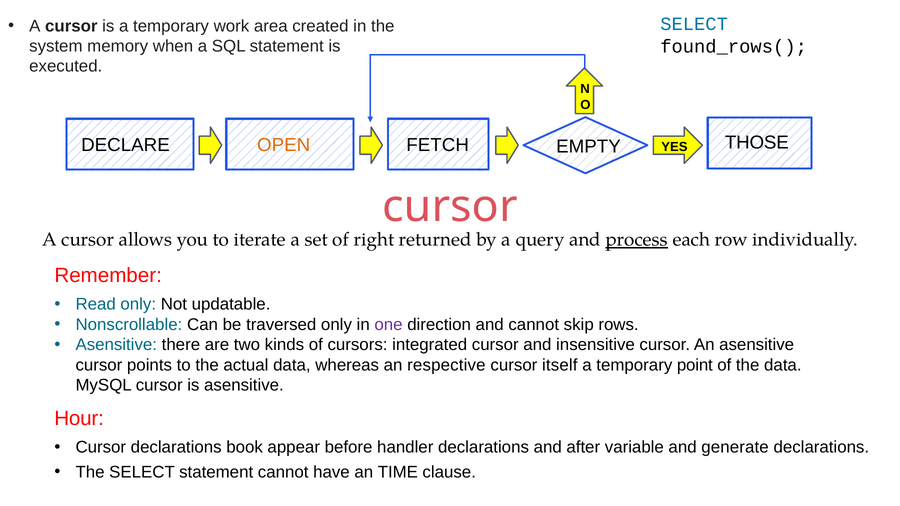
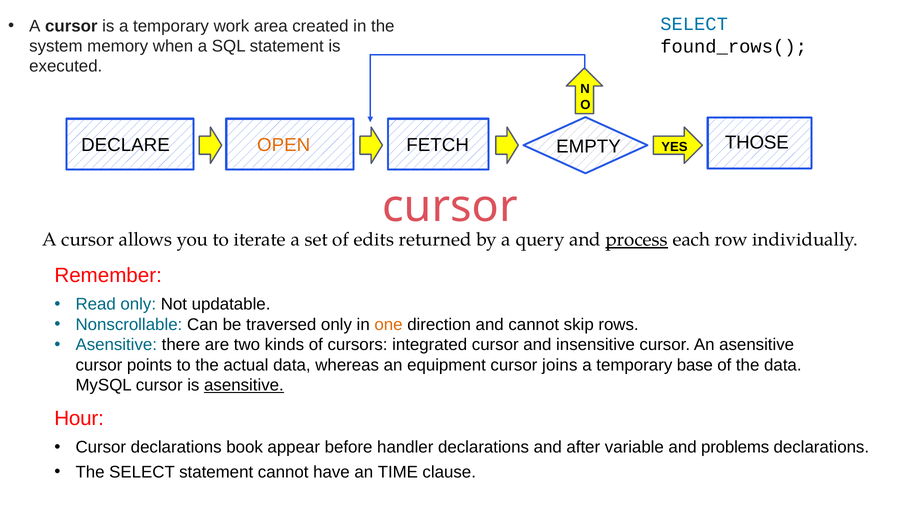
right: right -> edits
one colour: purple -> orange
respective: respective -> equipment
itself: itself -> joins
point: point -> base
asensitive at (244, 386) underline: none -> present
generate: generate -> problems
